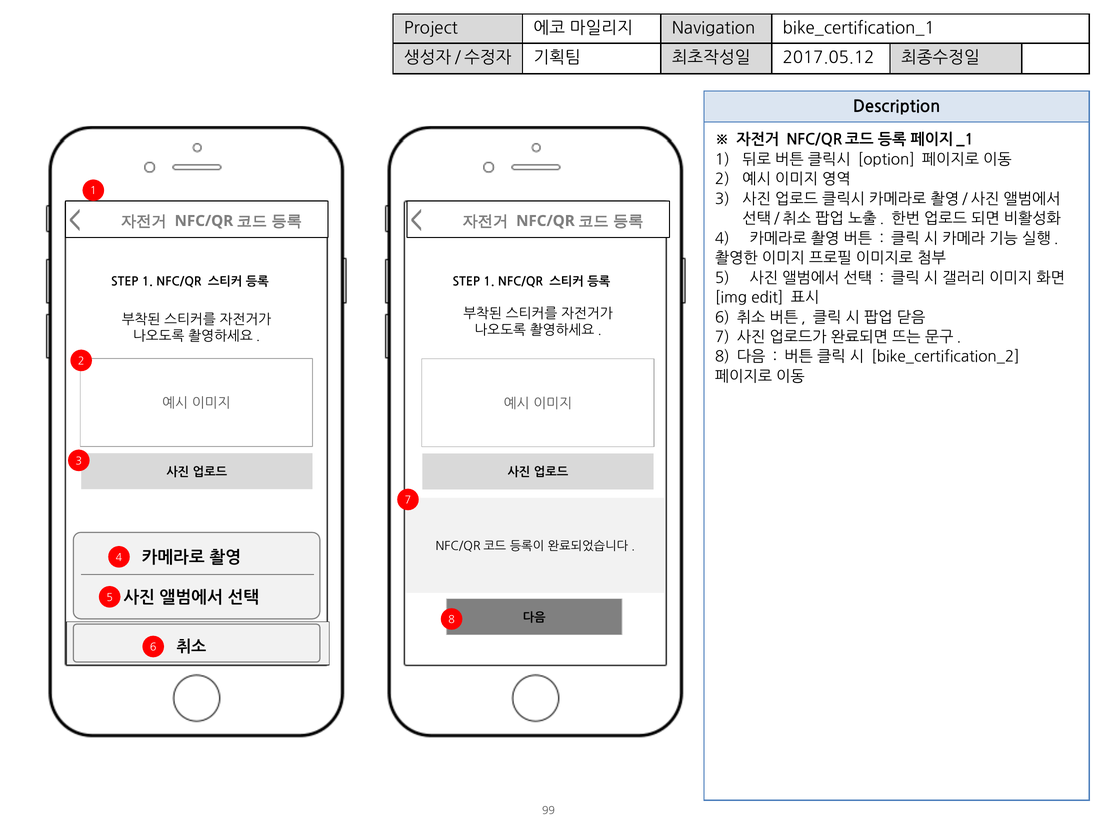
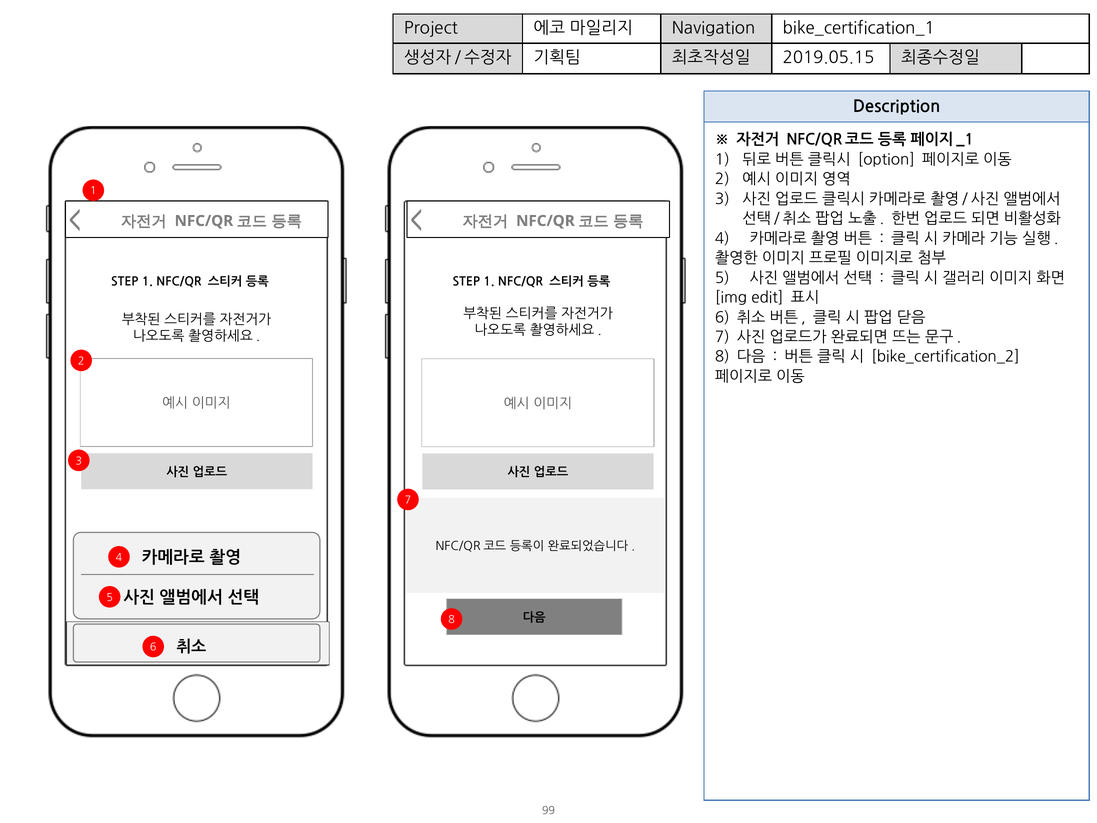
2017.05.12: 2017.05.12 -> 2019.05.15
